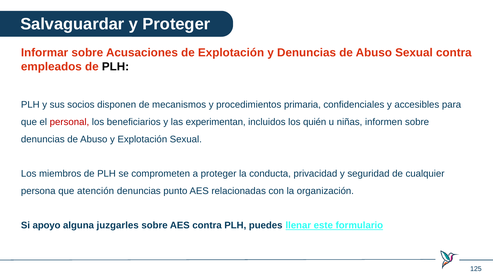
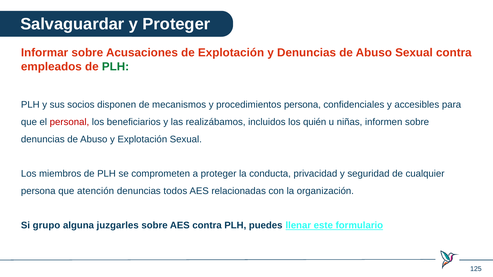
PLH at (115, 67) colour: black -> green
procedimientos primaria: primaria -> persona
experimentan: experimentan -> realizábamos
punto: punto -> todos
apoyo: apoyo -> grupo
